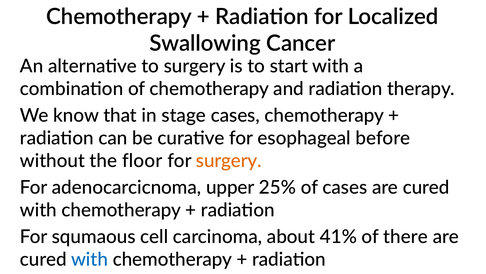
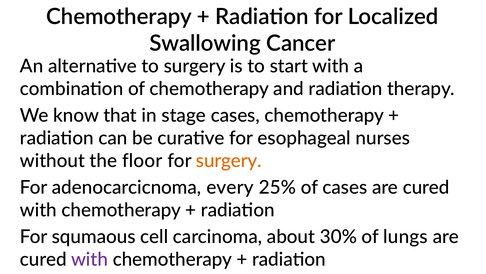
before: before -> nurses
upper: upper -> every
41%: 41% -> 30%
there: there -> lungs
with at (90, 259) colour: blue -> purple
